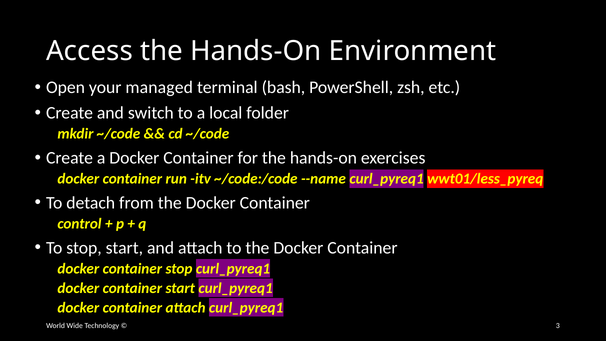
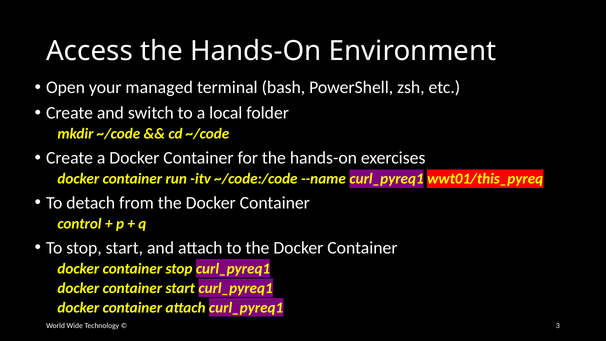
wwt01/less_pyreq: wwt01/less_pyreq -> wwt01/this_pyreq
